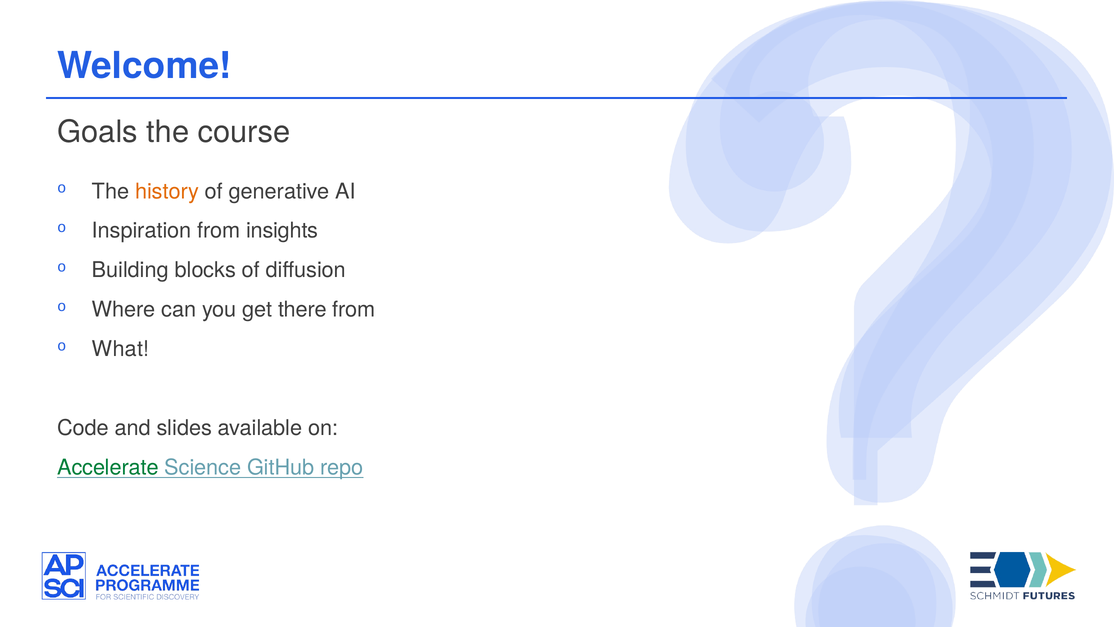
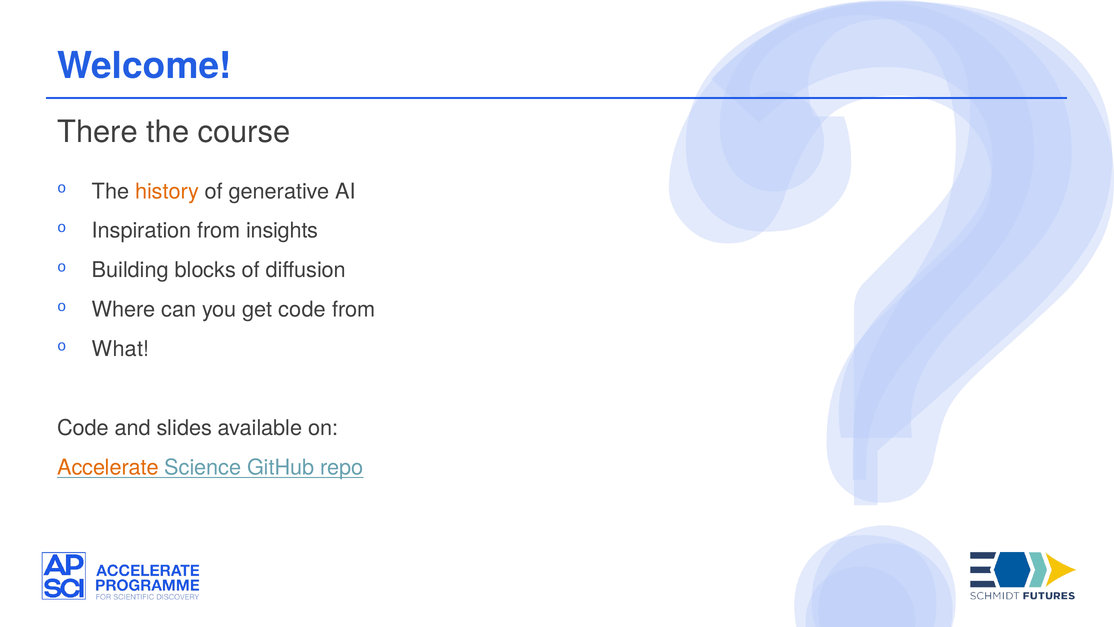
Goals: Goals -> There
get there: there -> code
Accelerate colour: green -> orange
